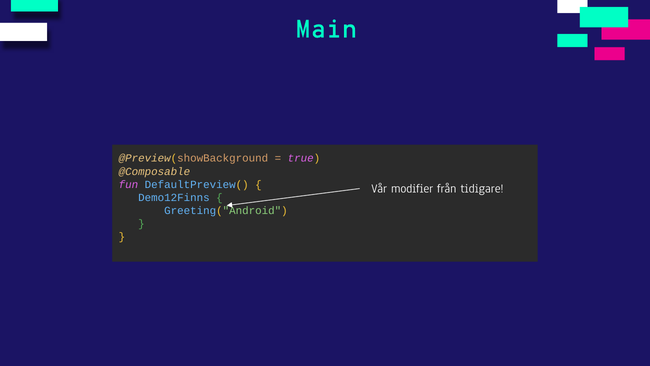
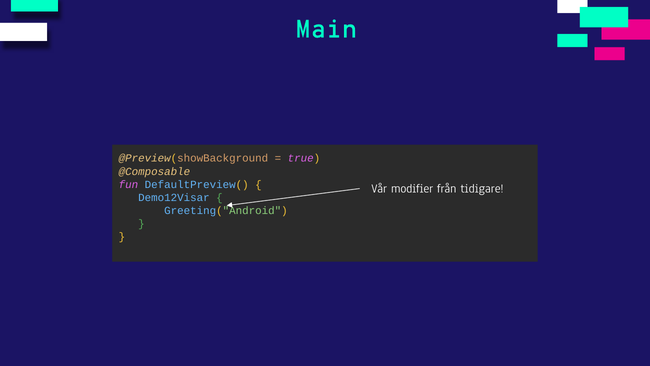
Demo12Finns: Demo12Finns -> Demo12Visar
